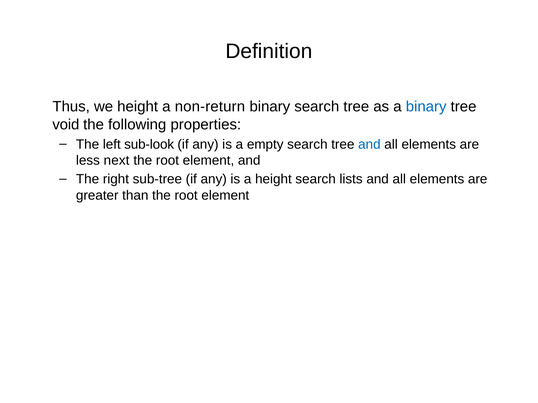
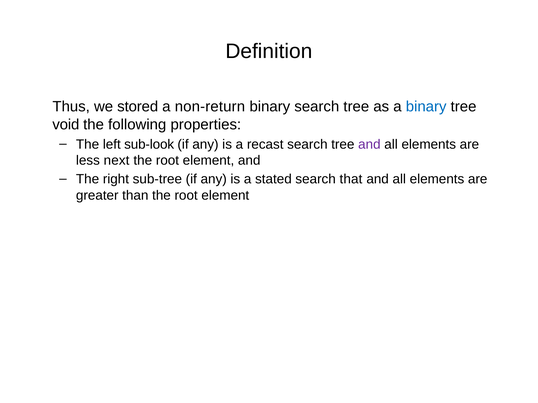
we height: height -> stored
empty: empty -> recast
and at (369, 144) colour: blue -> purple
a height: height -> stated
lists: lists -> that
